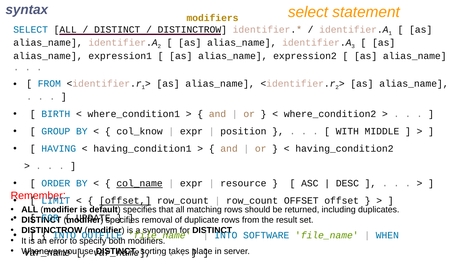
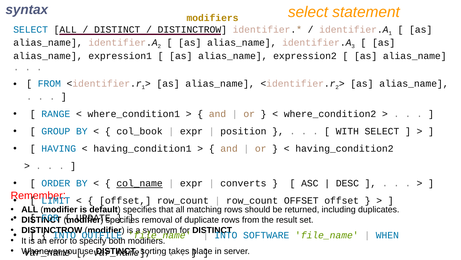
BIRTH: BIRTH -> RANGE
col_know: col_know -> col_book
WITH MIDDLE: MIDDLE -> SELECT
resource: resource -> converts
offset at (125, 200) underline: present -> none
